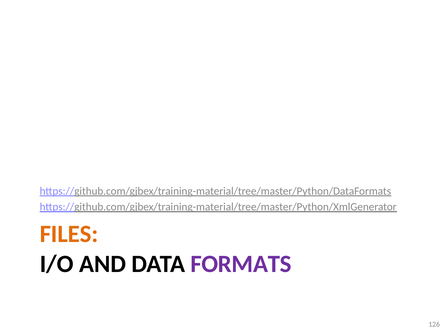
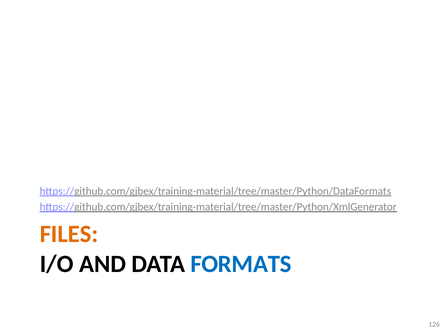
FORMATS colour: purple -> blue
